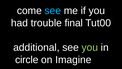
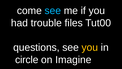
final: final -> files
additional: additional -> questions
you at (90, 47) colour: light green -> yellow
